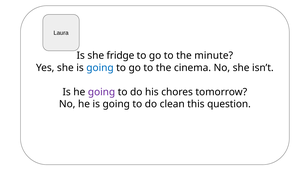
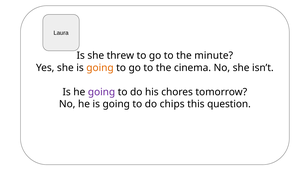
fridge: fridge -> threw
going at (100, 68) colour: blue -> orange
clean: clean -> chips
